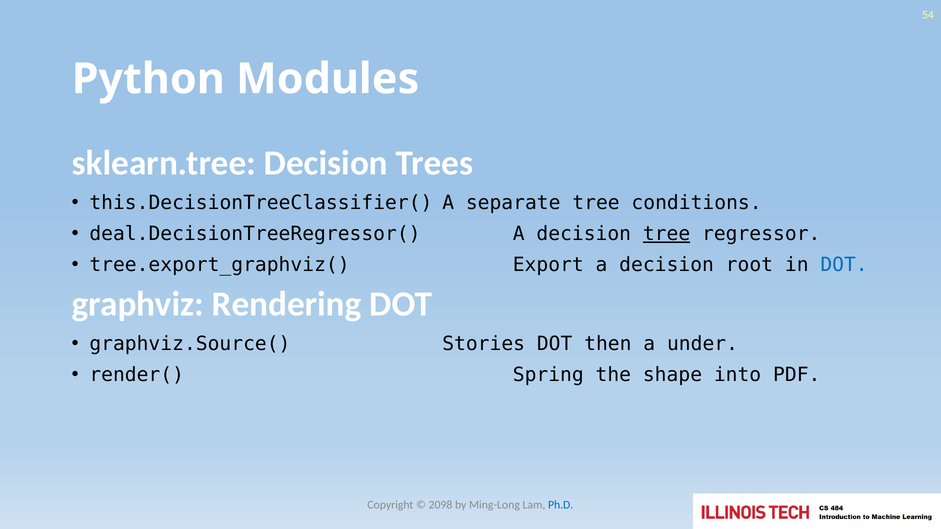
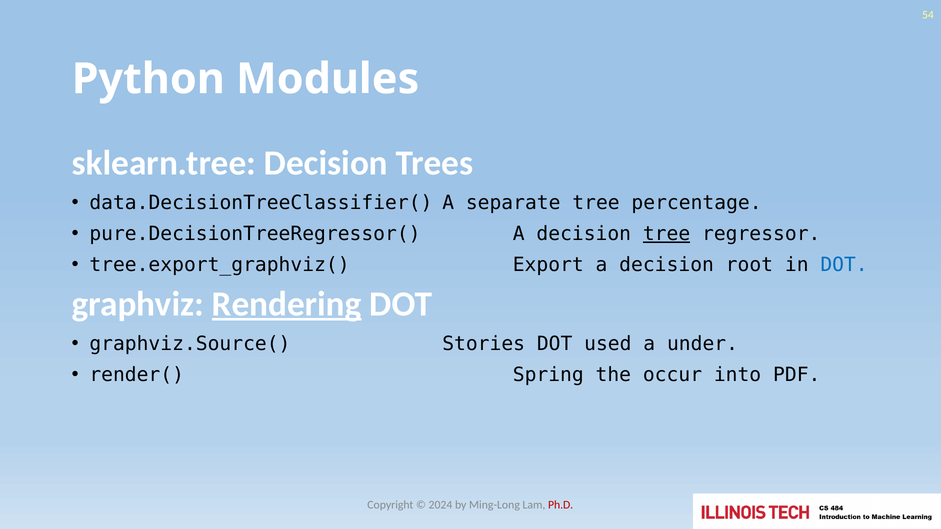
this.DecisionTreeClassifier(: this.DecisionTreeClassifier( -> data.DecisionTreeClassifier(
conditions: conditions -> percentage
deal.DecisionTreeRegressor(: deal.DecisionTreeRegressor( -> pure.DecisionTreeRegressor(
Rendering underline: none -> present
then: then -> used
shape: shape -> occur
2098: 2098 -> 2024
Ph.D colour: blue -> red
